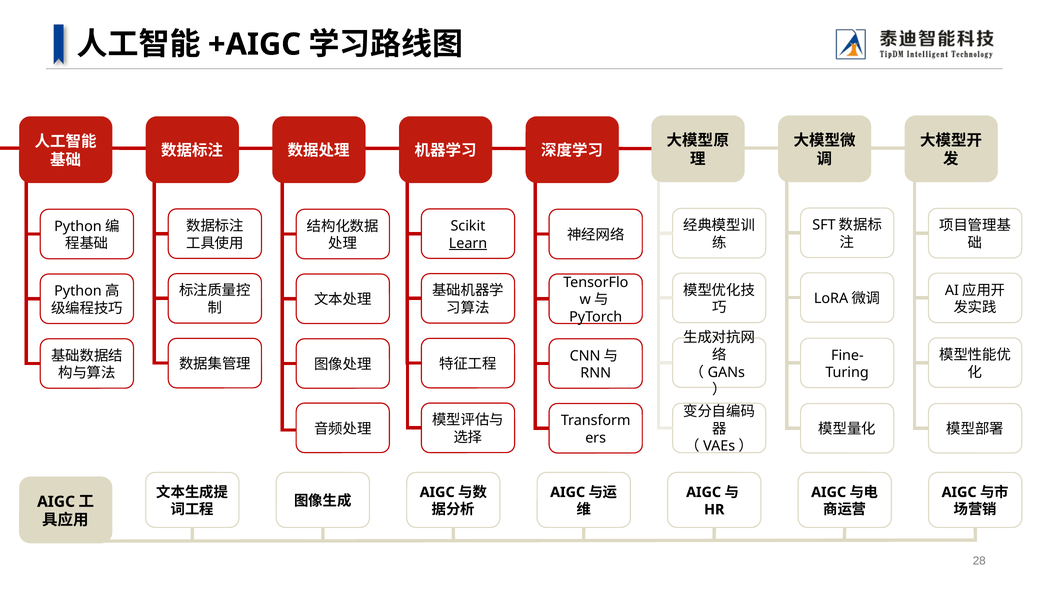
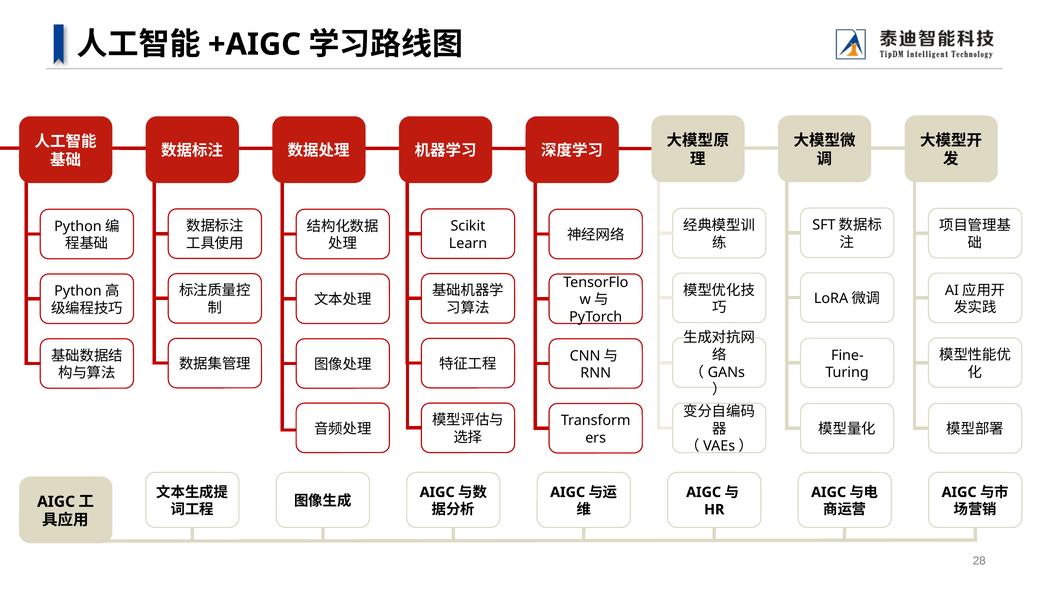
Learn underline: present -> none
